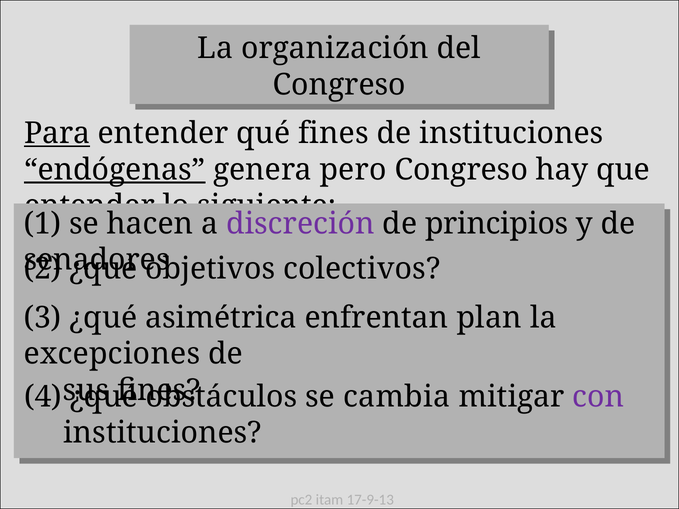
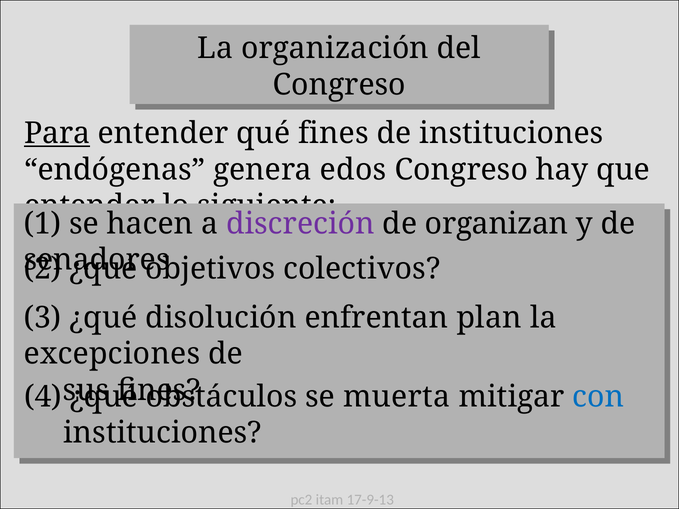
endógenas underline: present -> none
pero: pero -> edos
principios: principios -> organizan
asimétrica: asimétrica -> disolución
cambia: cambia -> muerta
con colour: purple -> blue
